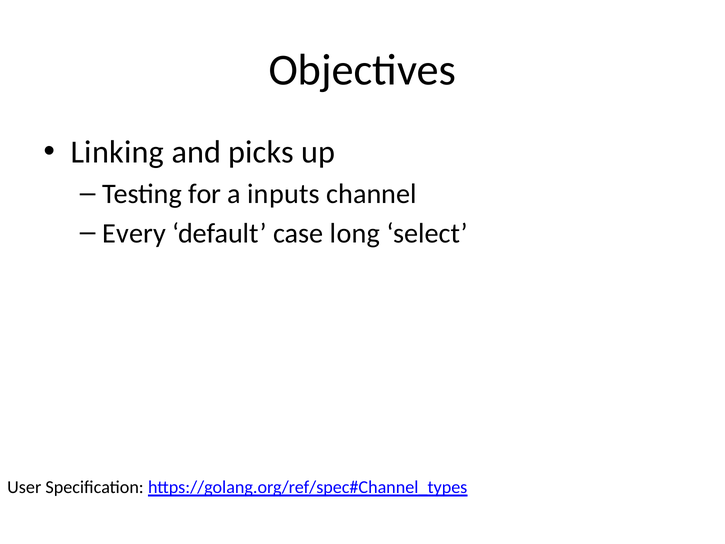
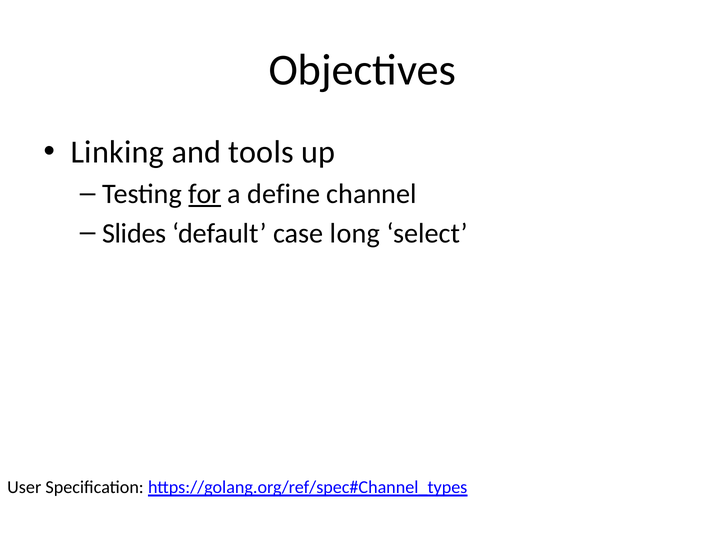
picks: picks -> tools
for underline: none -> present
inputs: inputs -> define
Every: Every -> Slides
